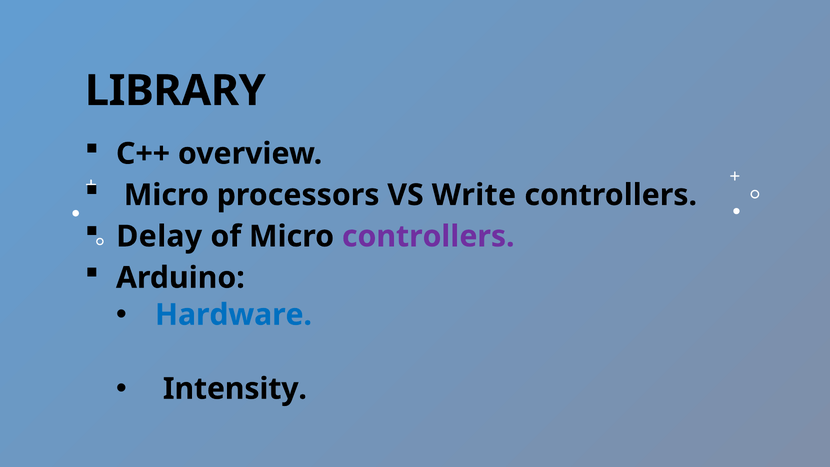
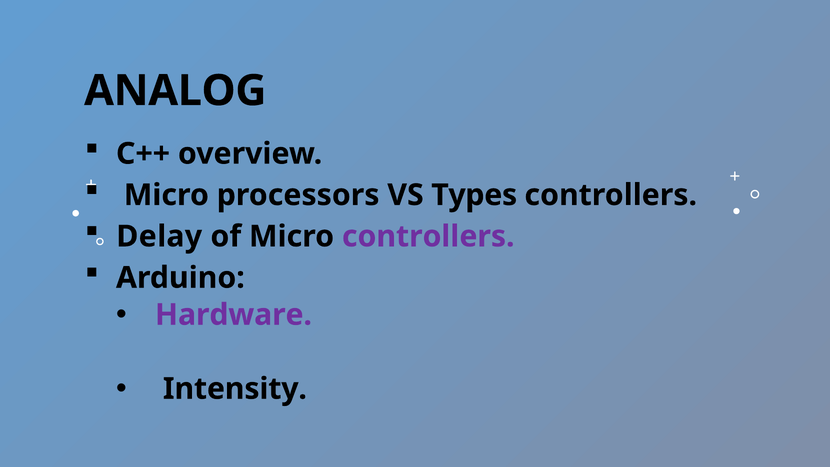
LIBRARY: LIBRARY -> ANALOG
Write: Write -> Types
Hardware colour: blue -> purple
